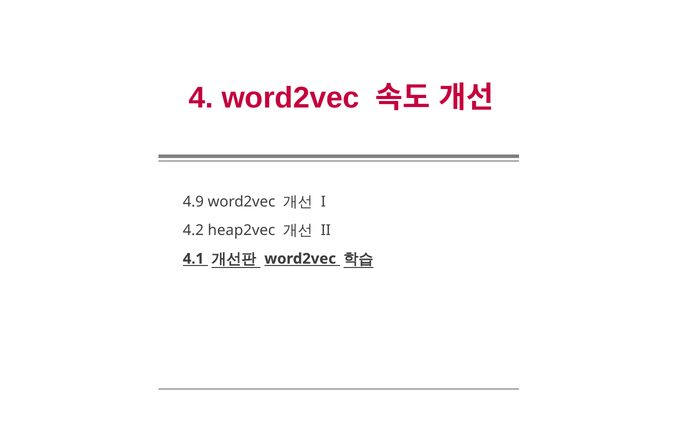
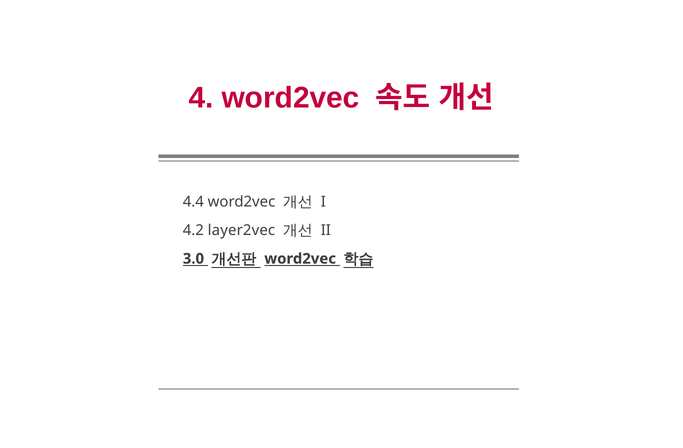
4.9: 4.9 -> 4.4
heap2vec: heap2vec -> layer2vec
4.1: 4.1 -> 3.0
